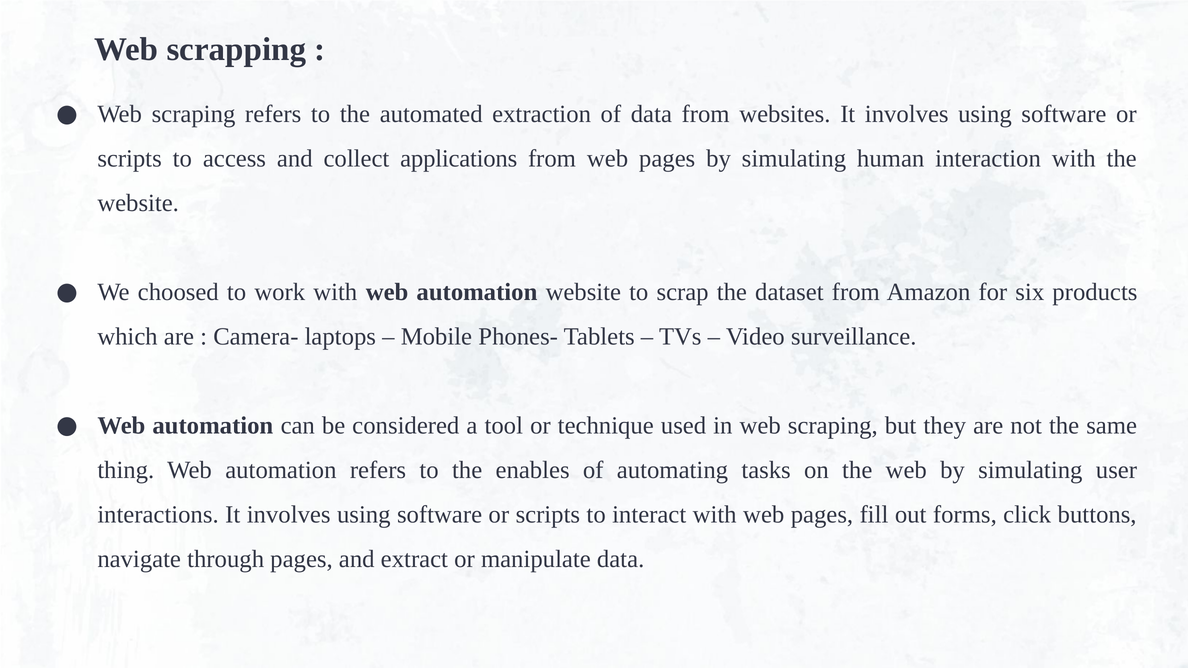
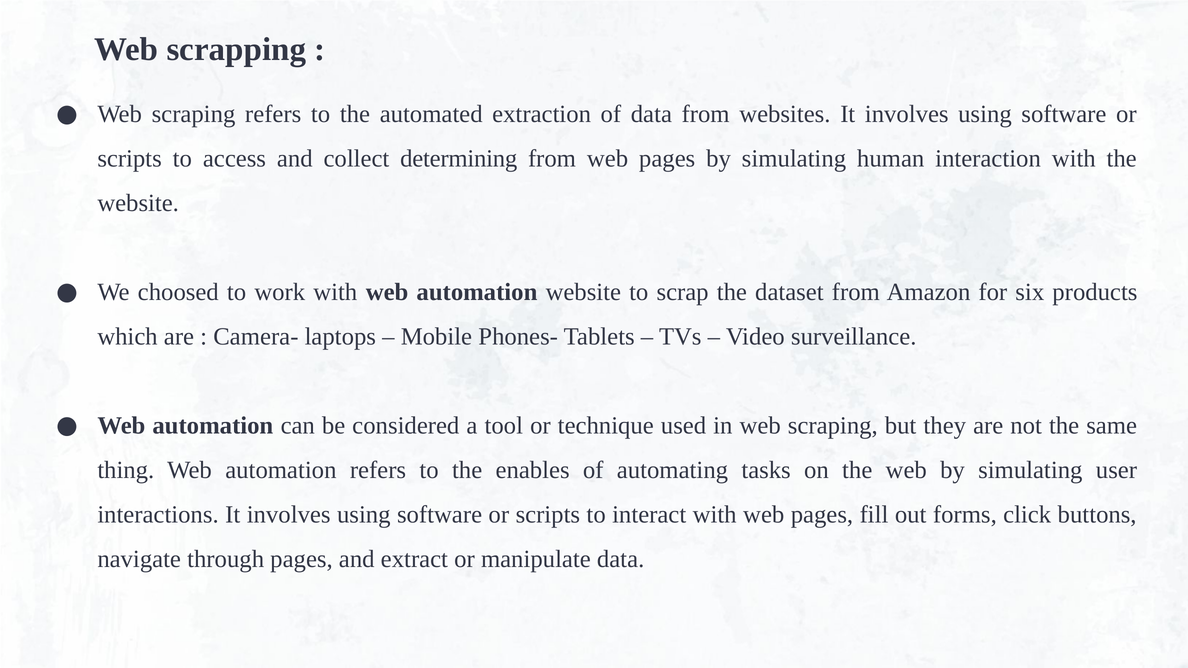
applications: applications -> determining
